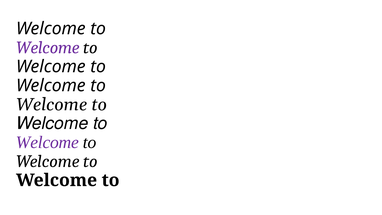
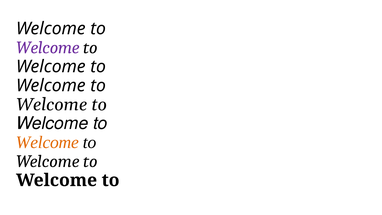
Welcome at (47, 142) colour: purple -> orange
